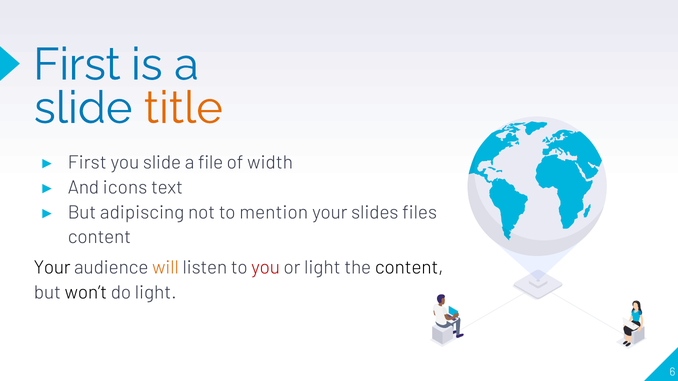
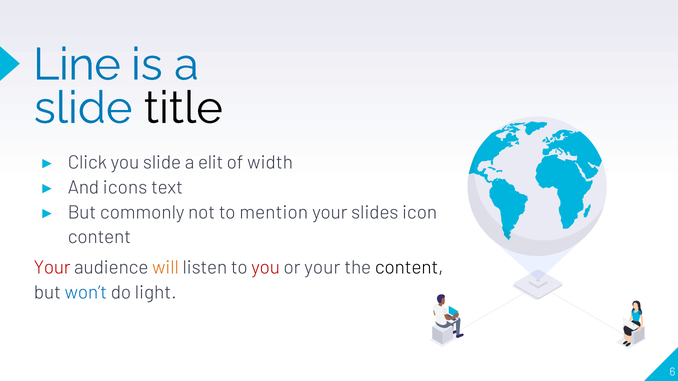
First at (77, 65): First -> Line
title colour: orange -> black
First at (87, 163): First -> Click
file: file -> elit
adipiscing: adipiscing -> commonly
files: files -> icon
Your at (52, 268) colour: black -> red
or light: light -> your
won’t colour: black -> blue
